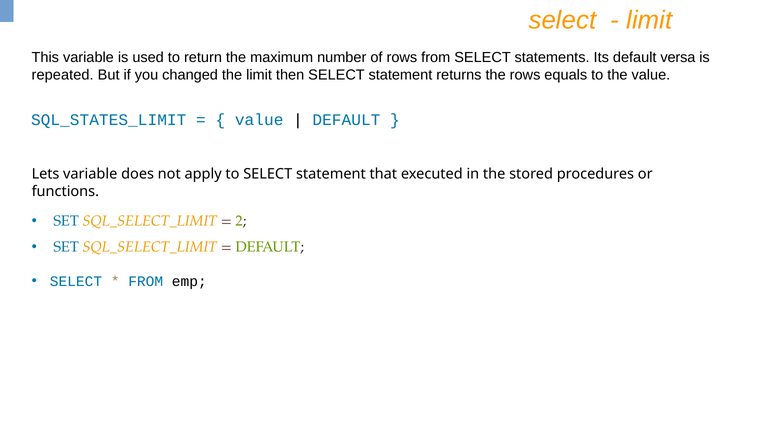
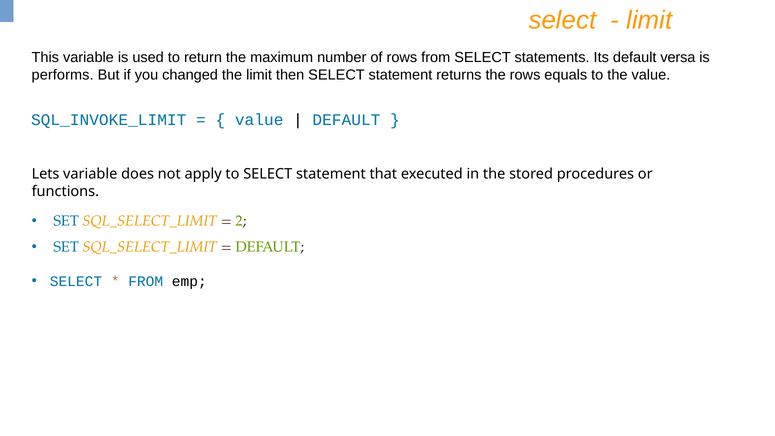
repeated: repeated -> performs
SQL_STATES_LIMIT: SQL_STATES_LIMIT -> SQL_INVOKE_LIMIT
